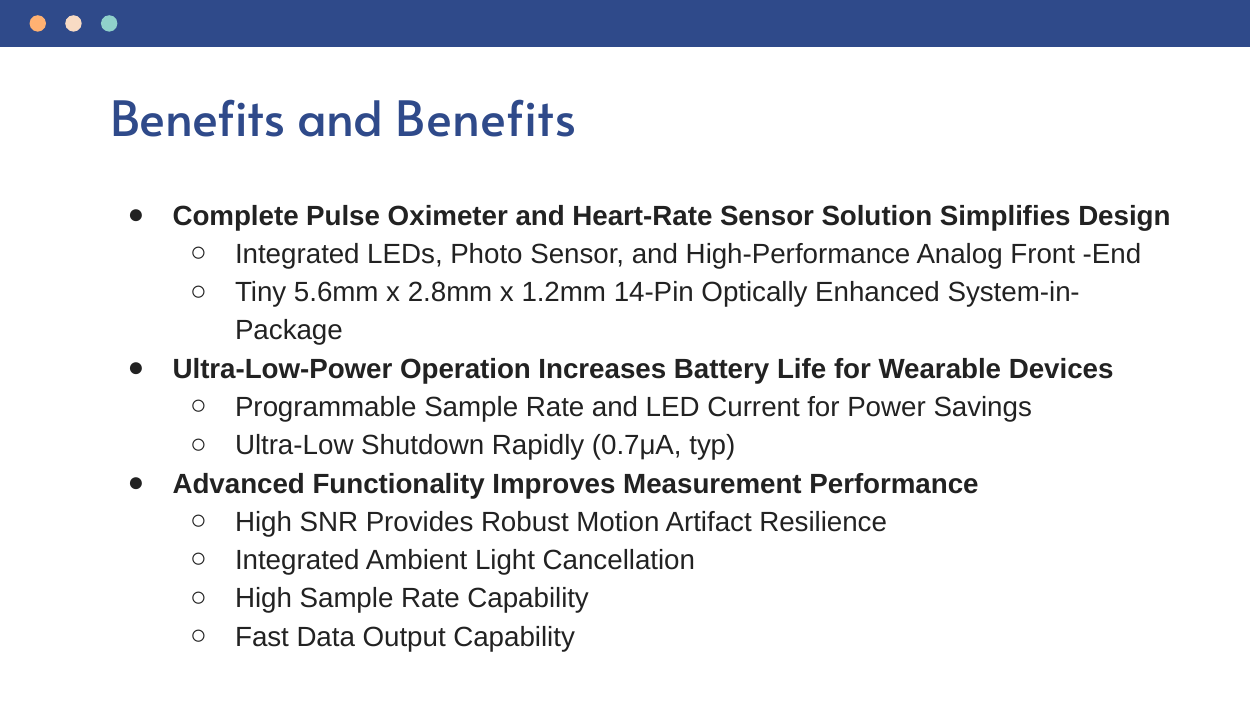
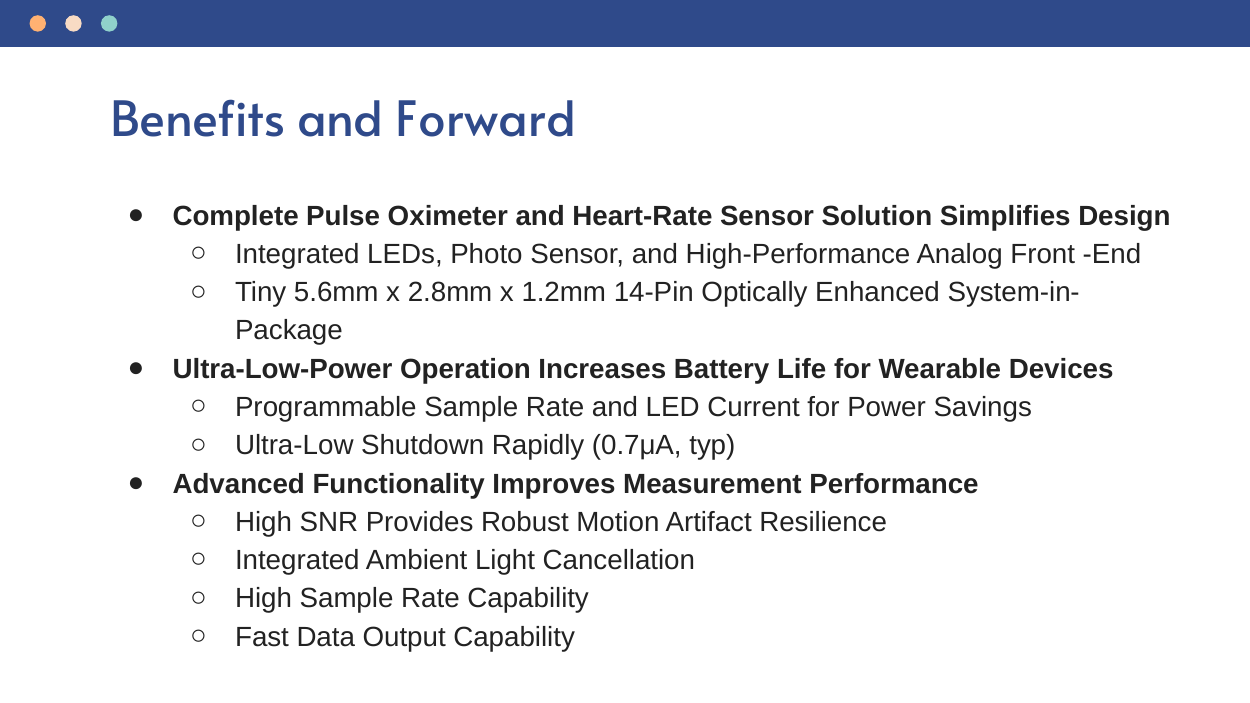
and Benefits: Benefits -> Forward
